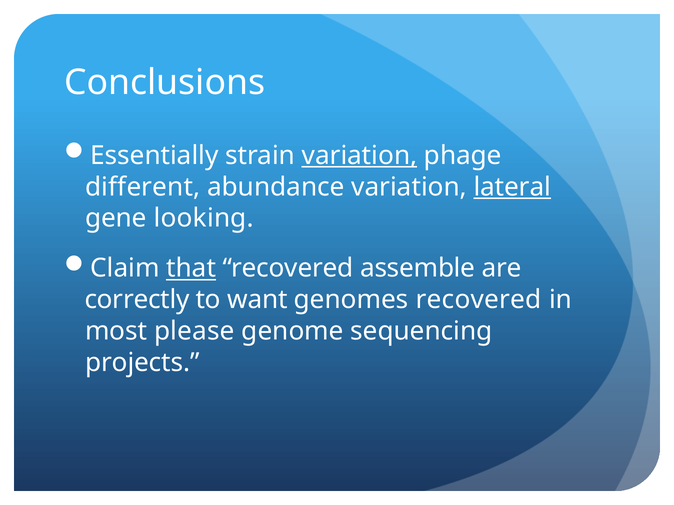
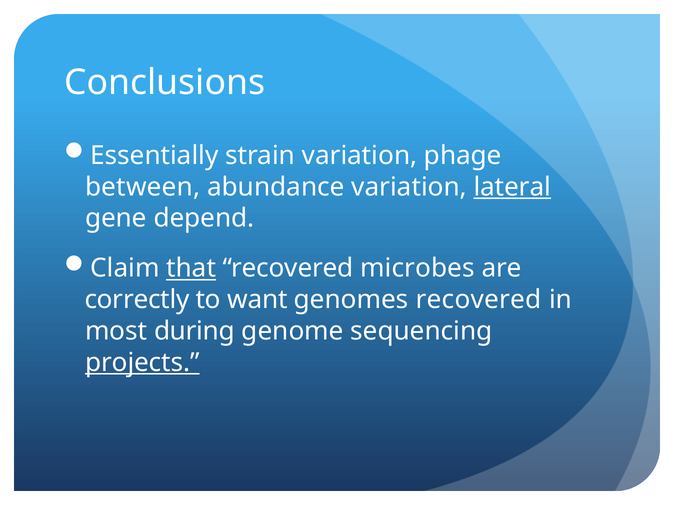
variation at (359, 156) underline: present -> none
different: different -> between
looking: looking -> depend
assemble: assemble -> microbes
please: please -> during
projects underline: none -> present
